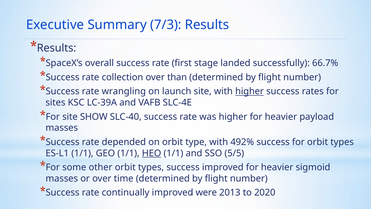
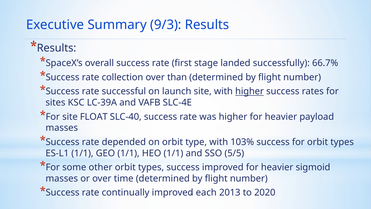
7/3: 7/3 -> 9/3
wrangling: wrangling -> successful
SHOW: SHOW -> FLOAT
492%: 492% -> 103%
HEO underline: present -> none
were: were -> each
